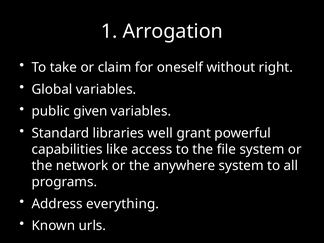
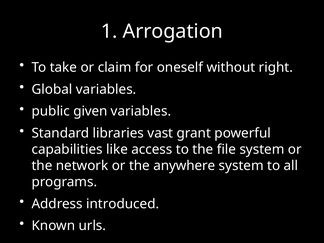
well: well -> vast
everything: everything -> introduced
